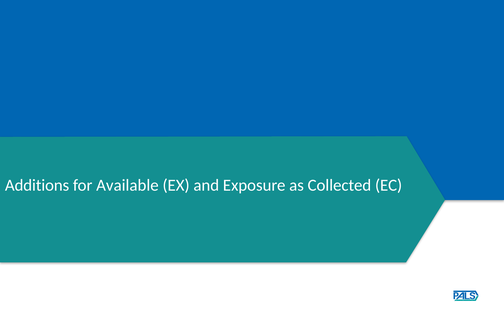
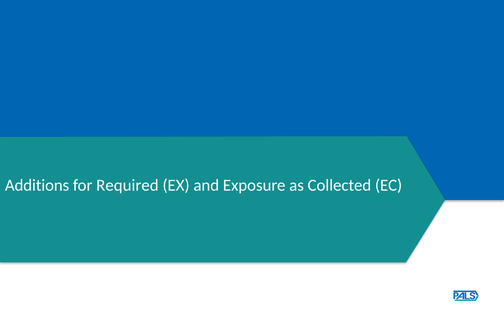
Available: Available -> Required
